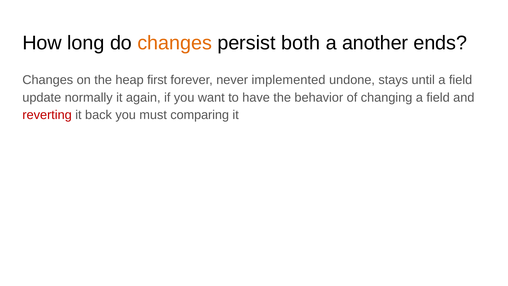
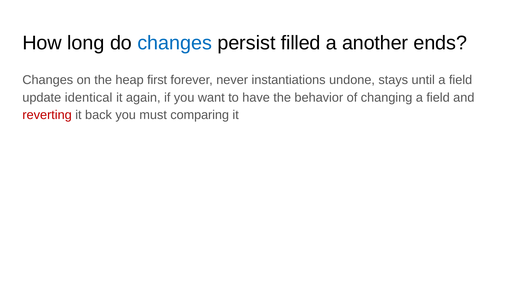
changes at (175, 43) colour: orange -> blue
both: both -> filled
implemented: implemented -> instantiations
normally: normally -> identical
